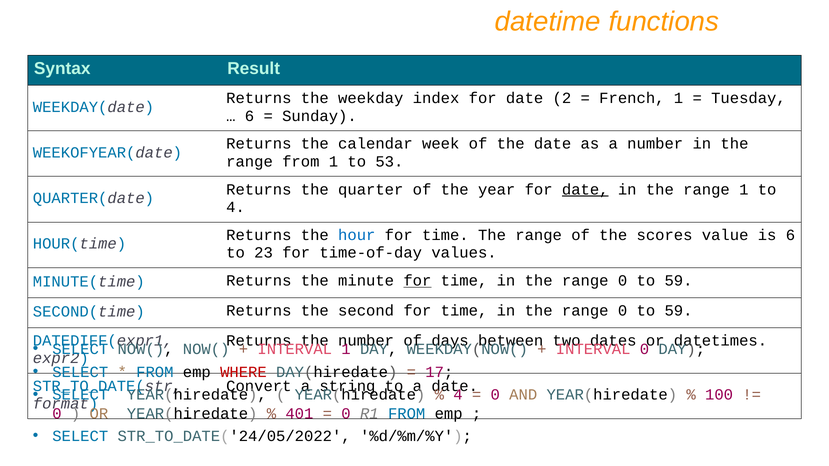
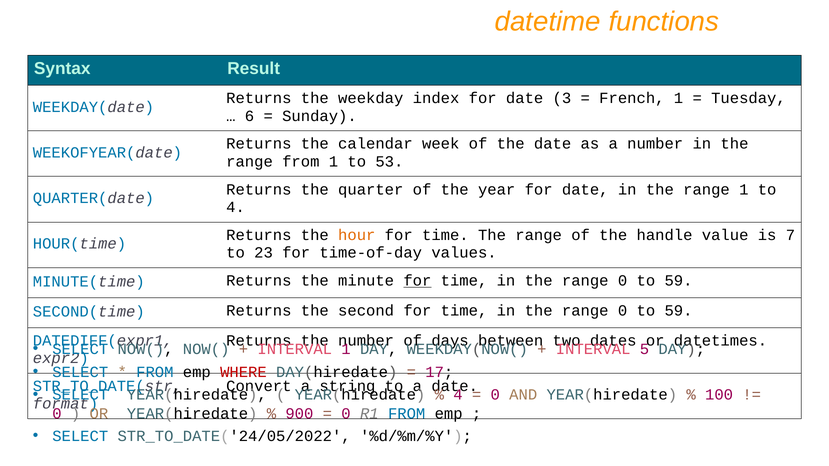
2: 2 -> 3
date at (585, 190) underline: present -> none
hour colour: blue -> orange
scores: scores -> handle
is 6: 6 -> 7
0 at (644, 349): 0 -> 5
401: 401 -> 900
